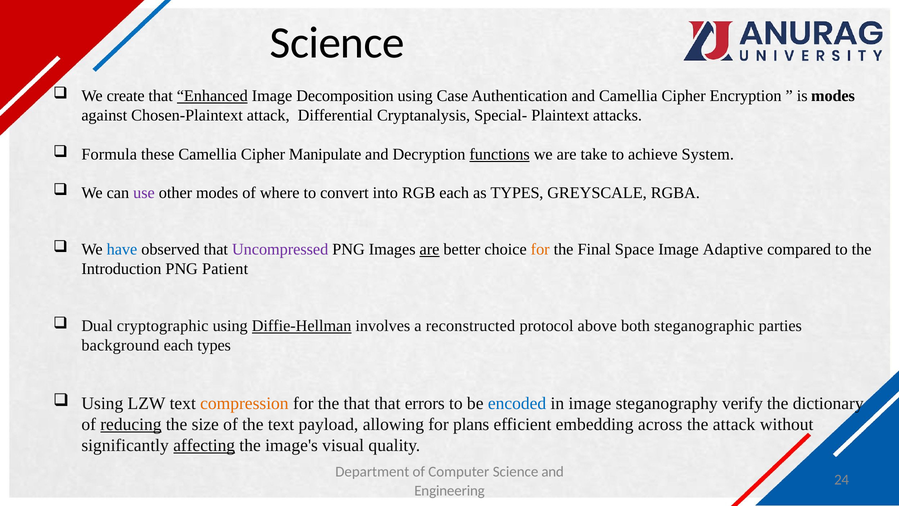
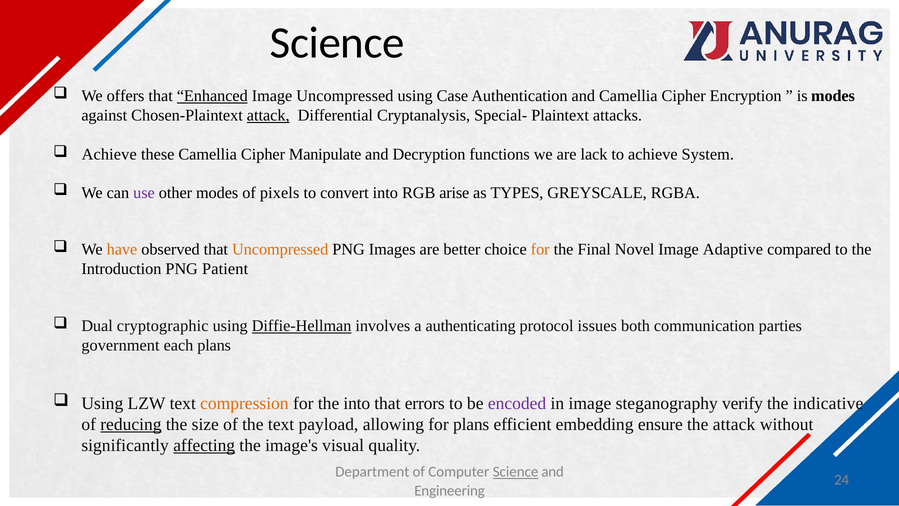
create: create -> offers
Image Decomposition: Decomposition -> Uncompressed
attack at (268, 115) underline: none -> present
Formula at (109, 154): Formula -> Achieve
functions underline: present -> none
take: take -> lack
where: where -> pixels
RGB each: each -> arise
have colour: blue -> orange
Uncompressed at (280, 249) colour: purple -> orange
are at (430, 249) underline: present -> none
Space: Space -> Novel
reconstructed: reconstructed -> authenticating
above: above -> issues
steganographic: steganographic -> communication
background: background -> government
each types: types -> plans
the that: that -> into
encoded colour: blue -> purple
dictionary: dictionary -> indicative
across: across -> ensure
Science at (516, 472) underline: none -> present
